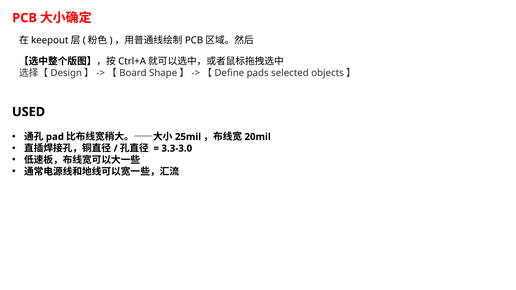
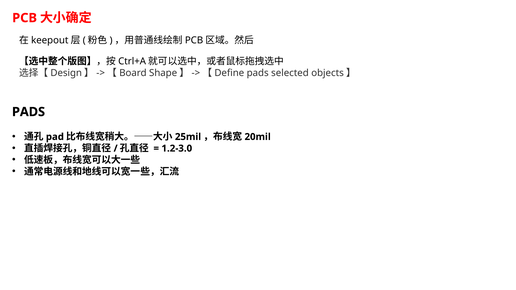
USED at (29, 112): USED -> PADS
3.3-3.0: 3.3-3.0 -> 1.2-3.0
